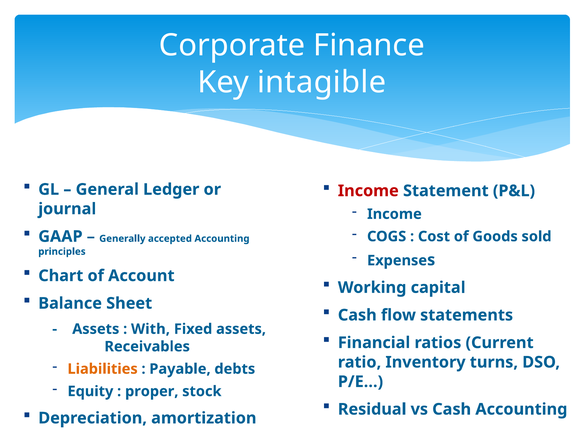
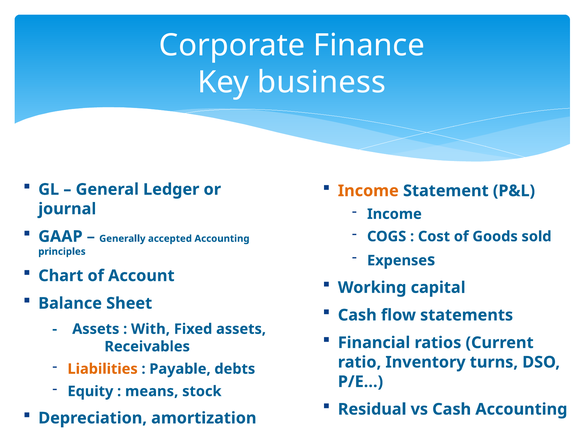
intagible: intagible -> business
Income at (368, 191) colour: red -> orange
proper: proper -> means
